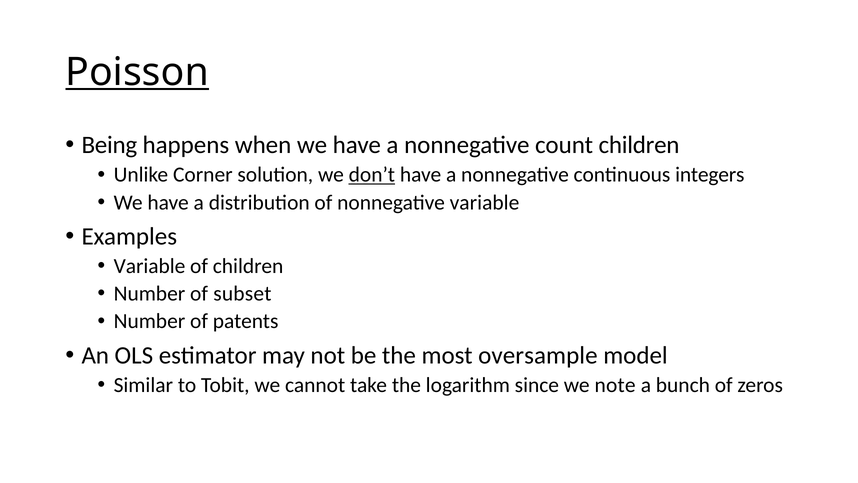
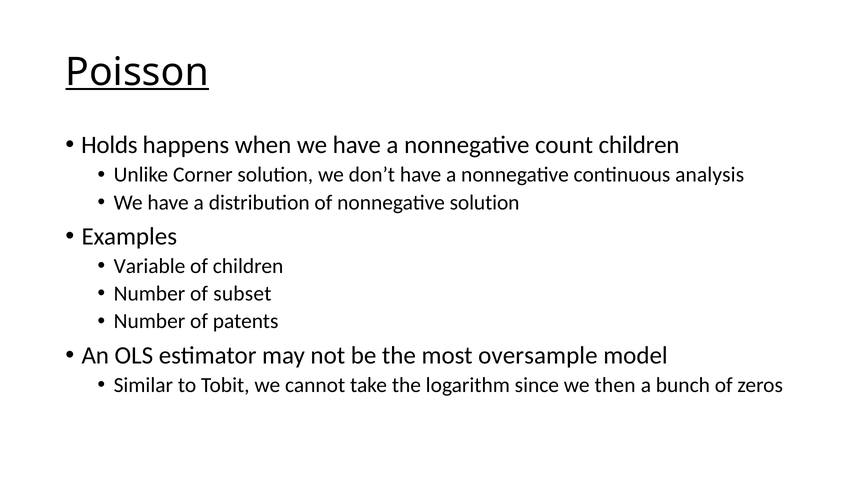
Being: Being -> Holds
don’t underline: present -> none
integers: integers -> analysis
nonnegative variable: variable -> solution
note: note -> then
